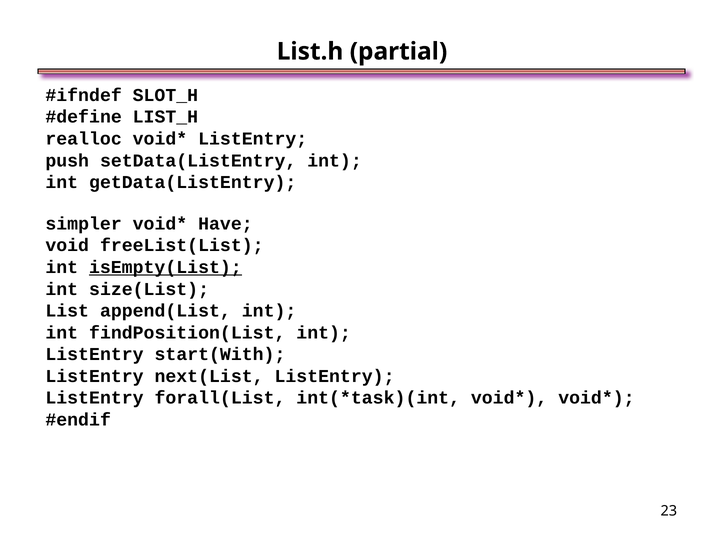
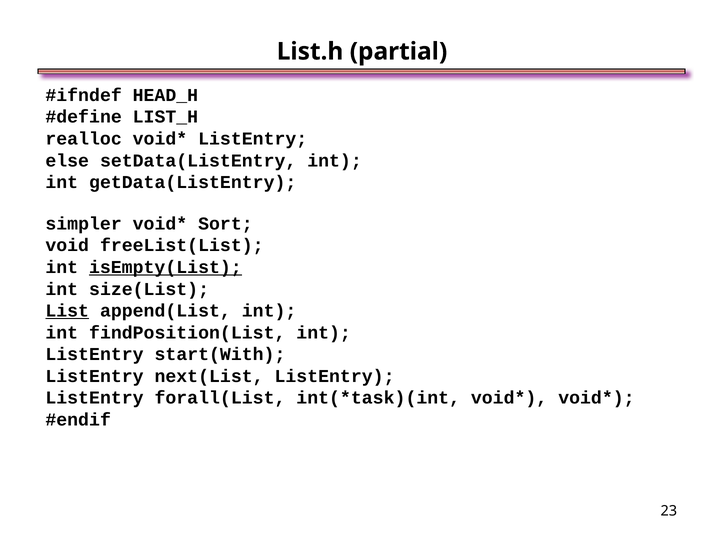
SLOT_H: SLOT_H -> HEAD_H
push: push -> else
Have: Have -> Sort
List underline: none -> present
